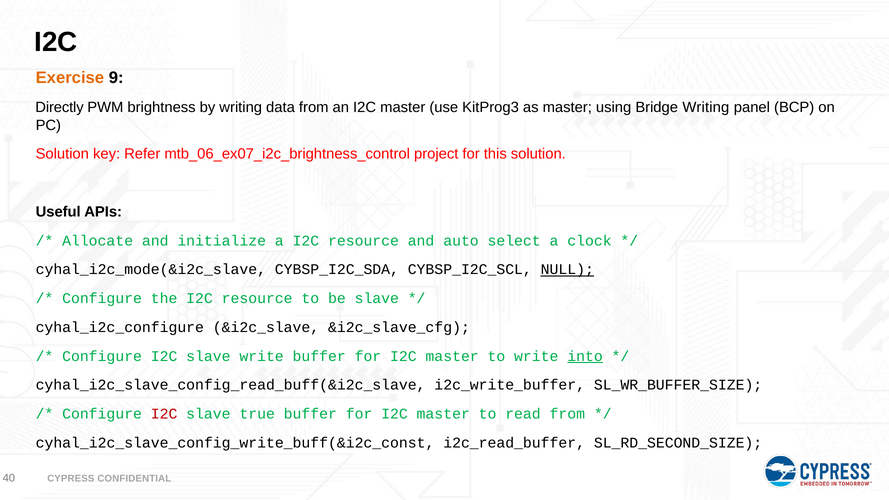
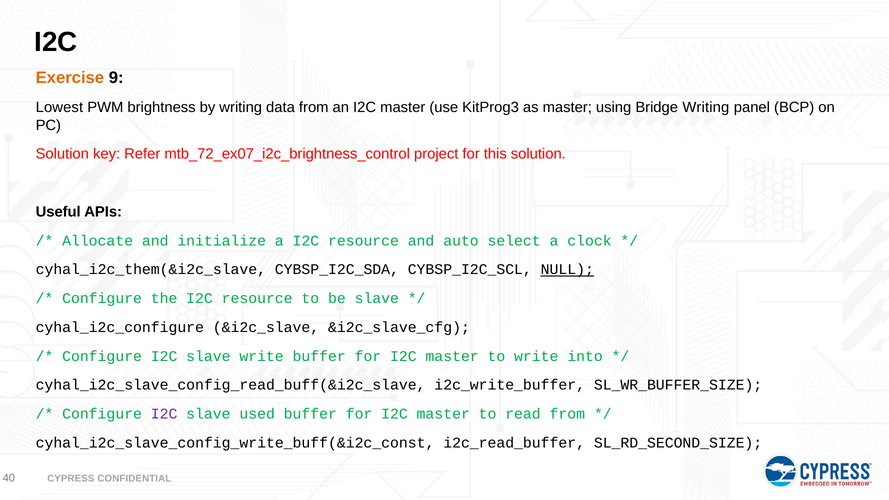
Directly: Directly -> Lowest
mtb_06_ex07_i2c_brightness_control: mtb_06_ex07_i2c_brightness_control -> mtb_72_ex07_i2c_brightness_control
cyhal_i2c_mode(&i2c_slave: cyhal_i2c_mode(&i2c_slave -> cyhal_i2c_them(&i2c_slave
into underline: present -> none
I2C at (164, 414) colour: red -> purple
true: true -> used
